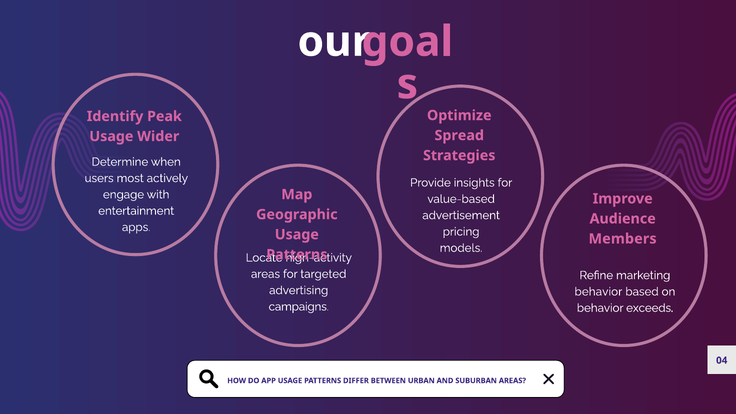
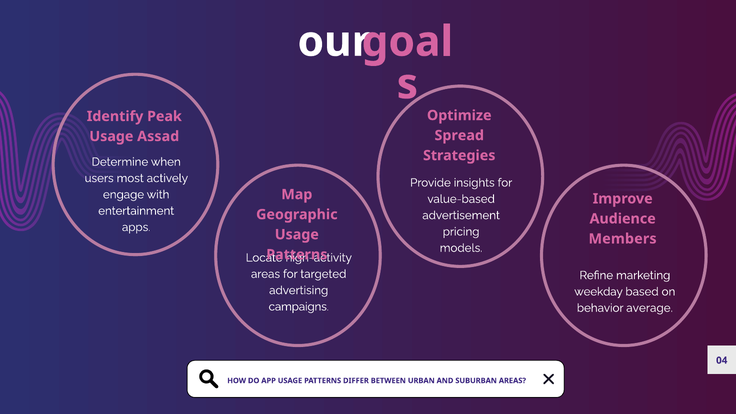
Wider: Wider -> Assad
behavior at (598, 292): behavior -> weekday
exceeds: exceeds -> average
